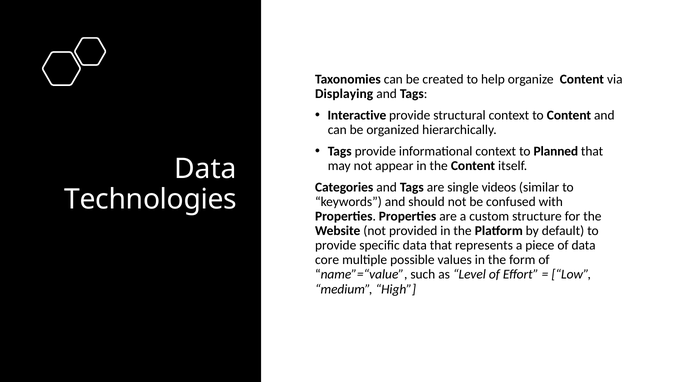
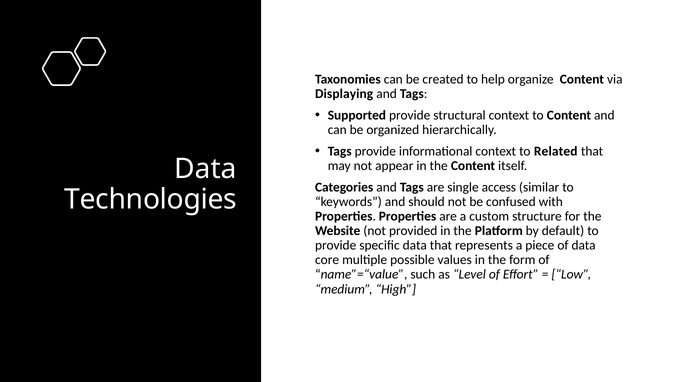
Interactive: Interactive -> Supported
Planned: Planned -> Related
videos: videos -> access
